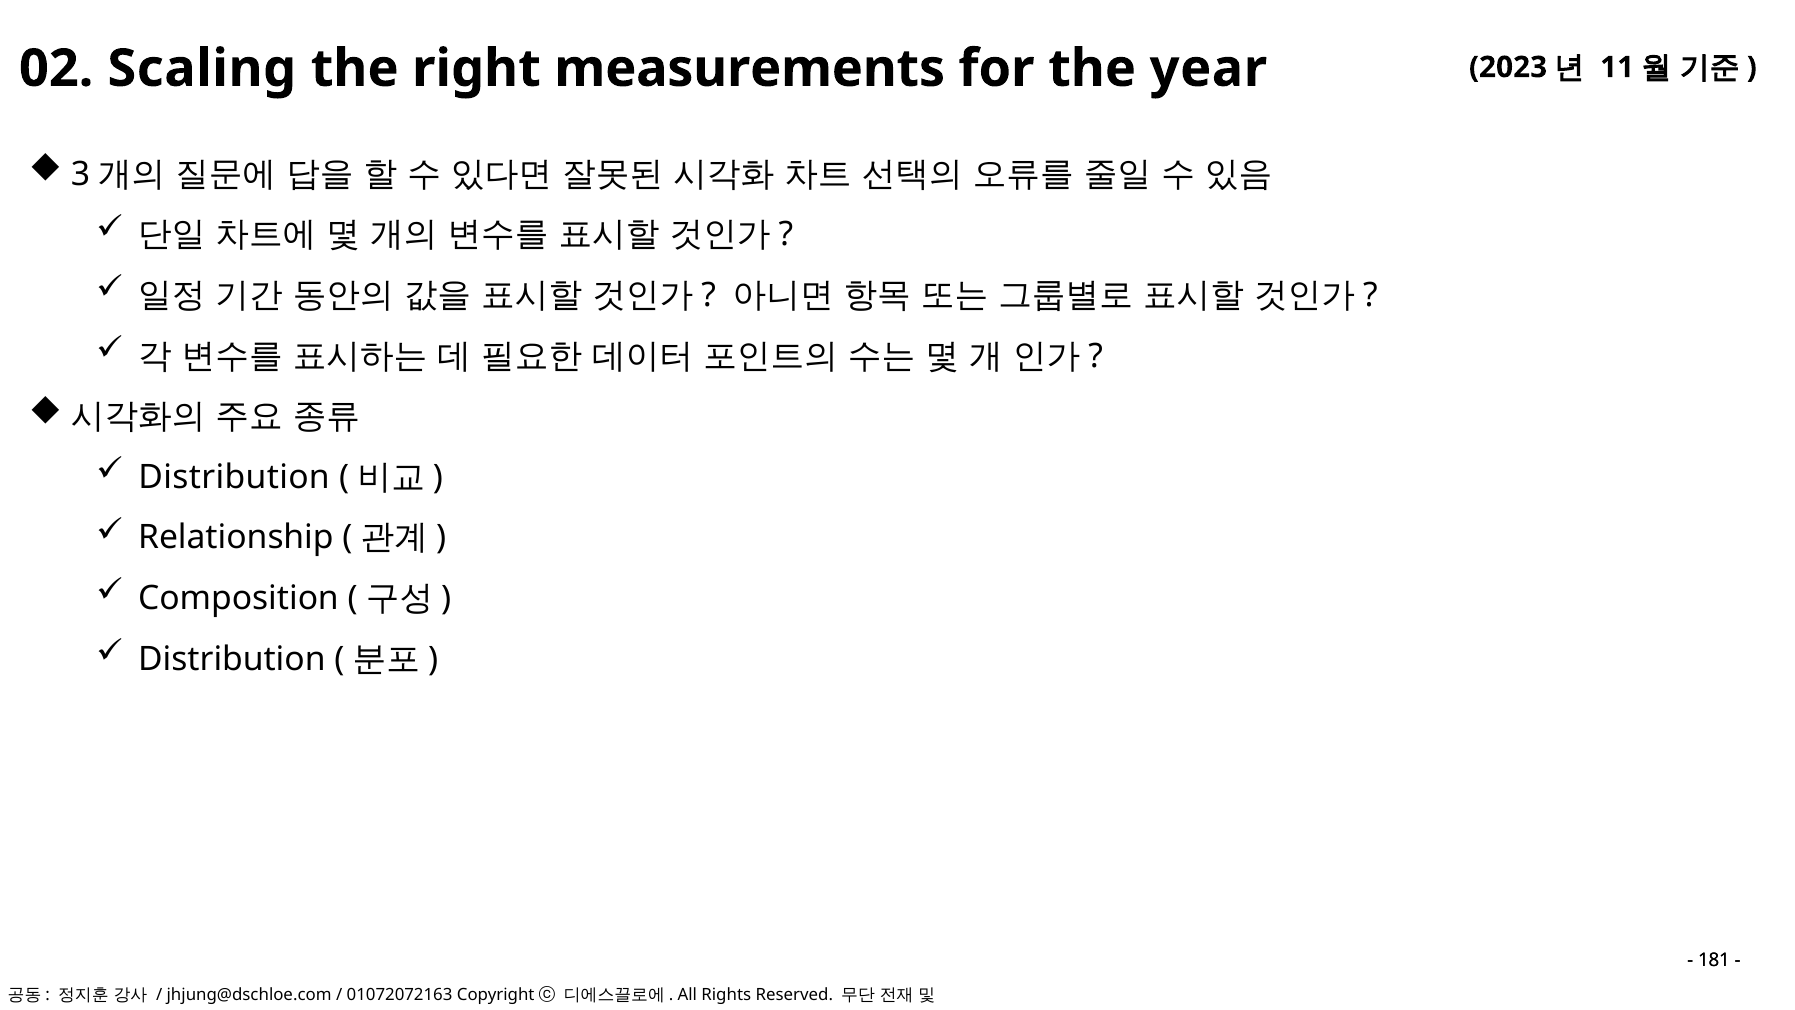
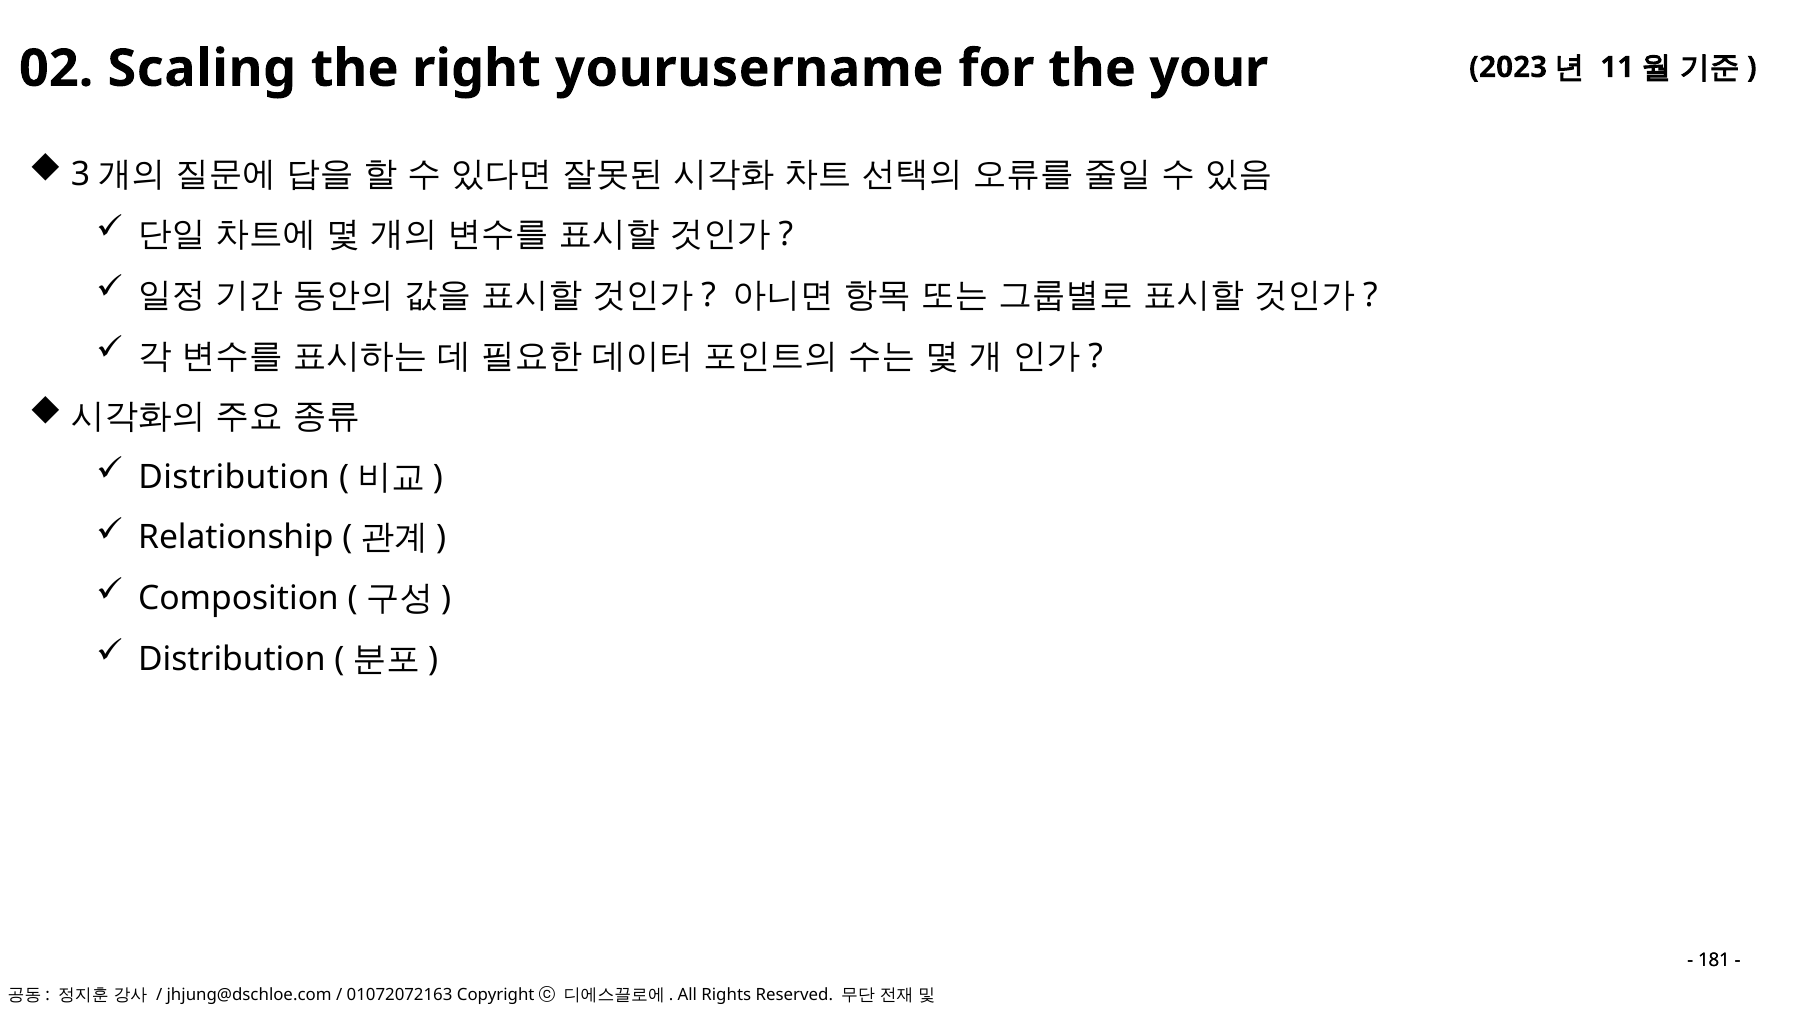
measurements: measurements -> yourusername
year: year -> your
